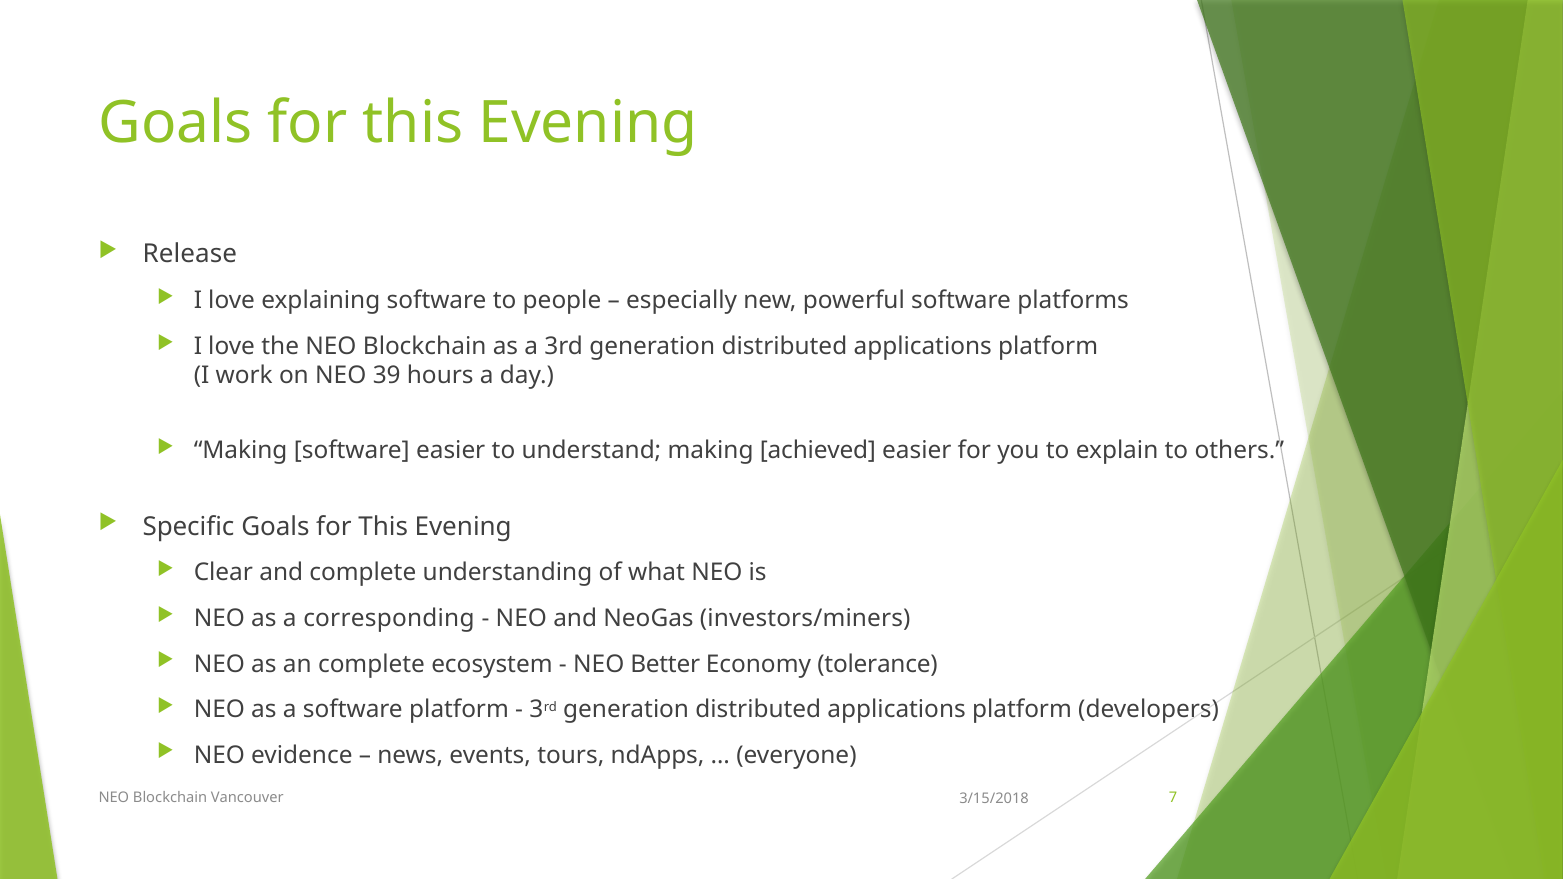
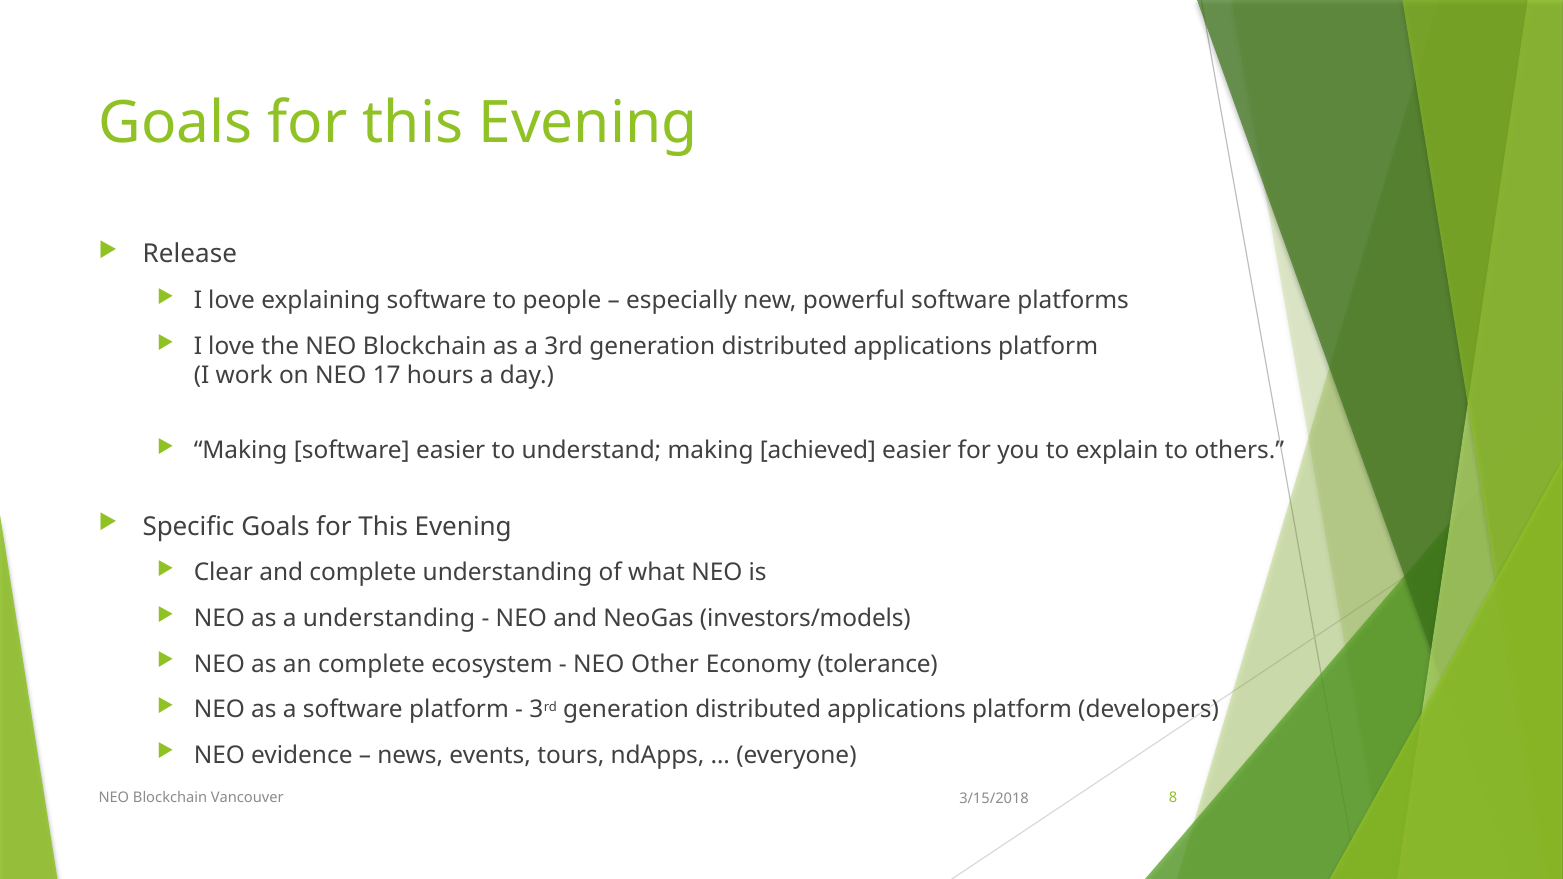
39: 39 -> 17
a corresponding: corresponding -> understanding
investors/miners: investors/miners -> investors/models
Better: Better -> Other
7: 7 -> 8
